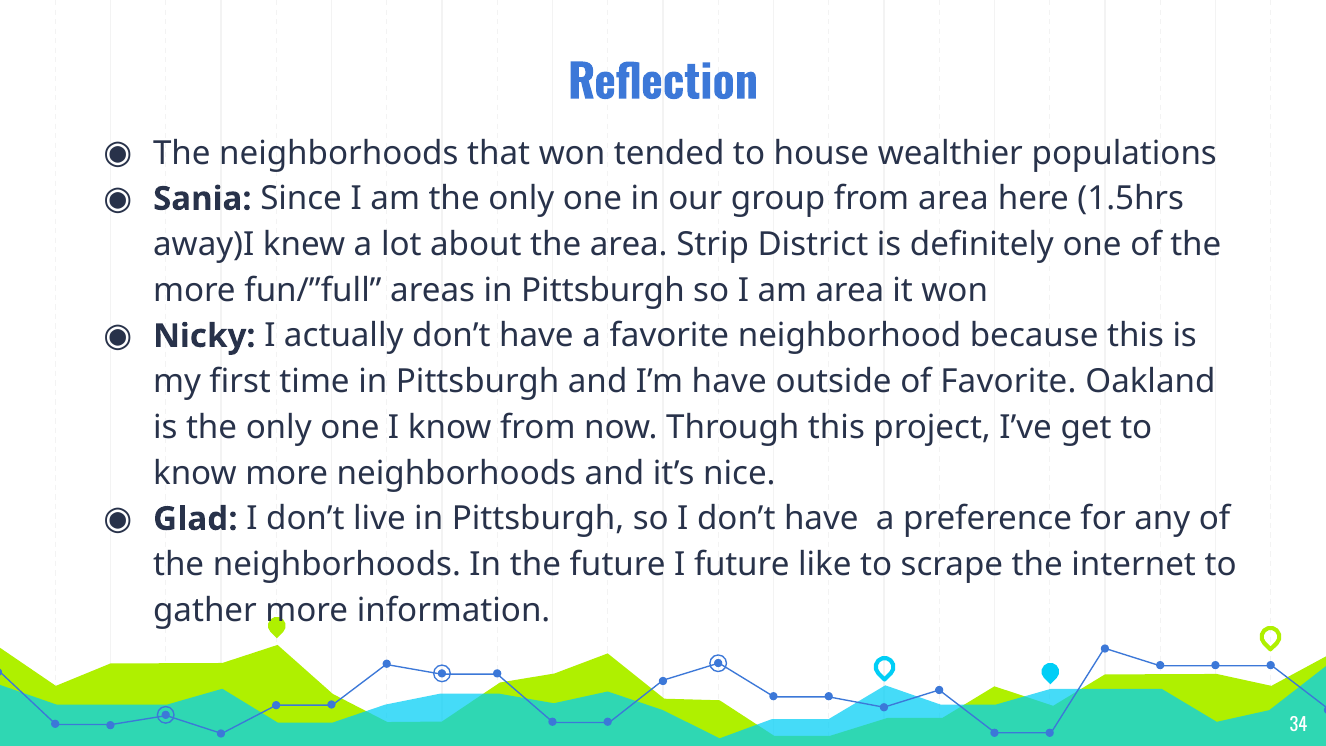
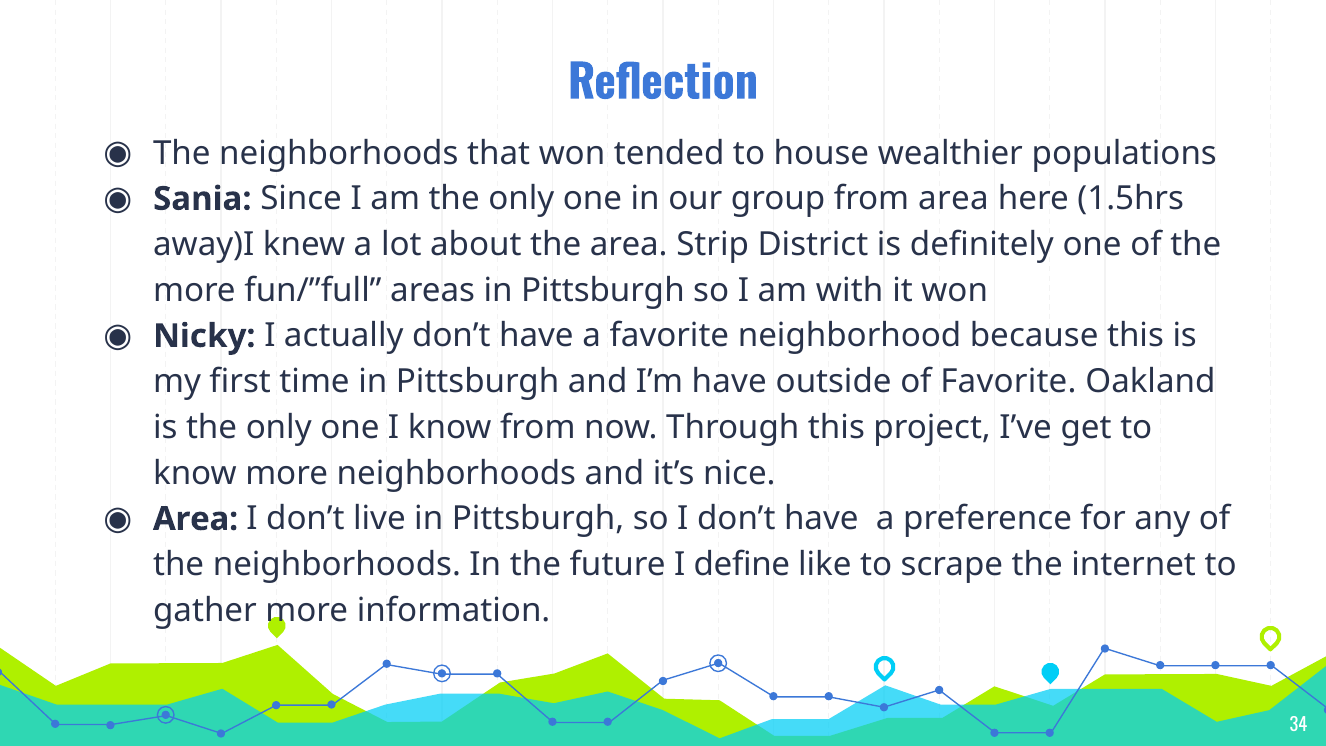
am area: area -> with
Glad at (195, 519): Glad -> Area
I future: future -> define
